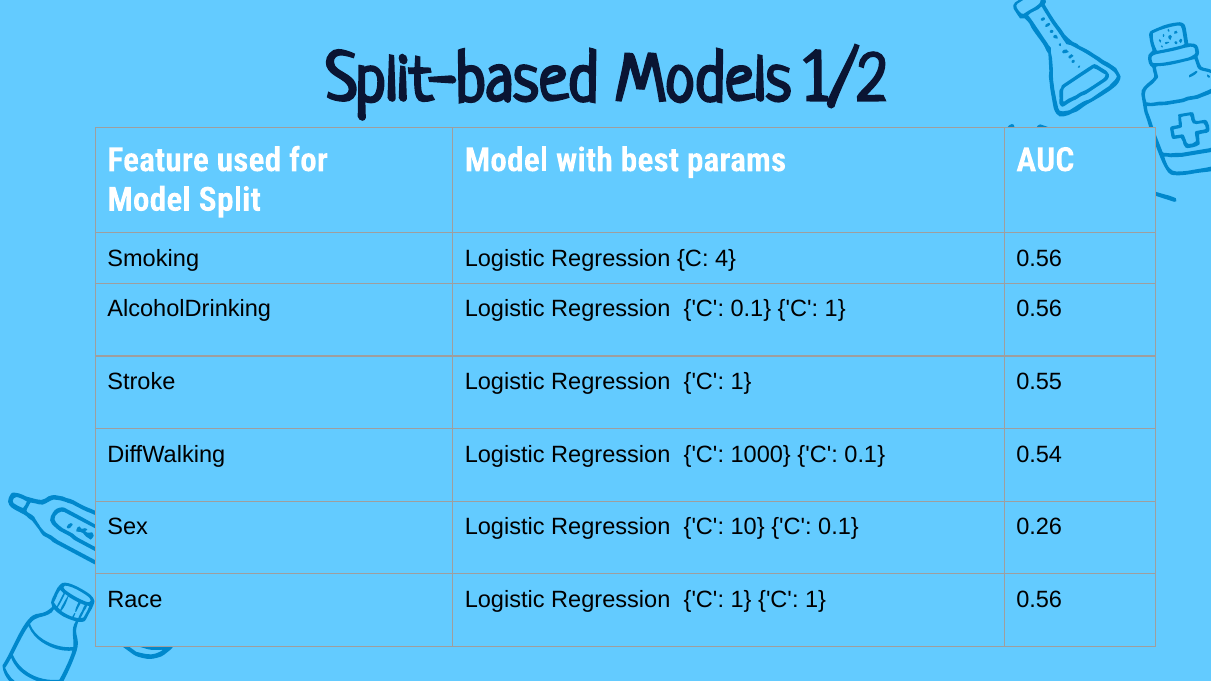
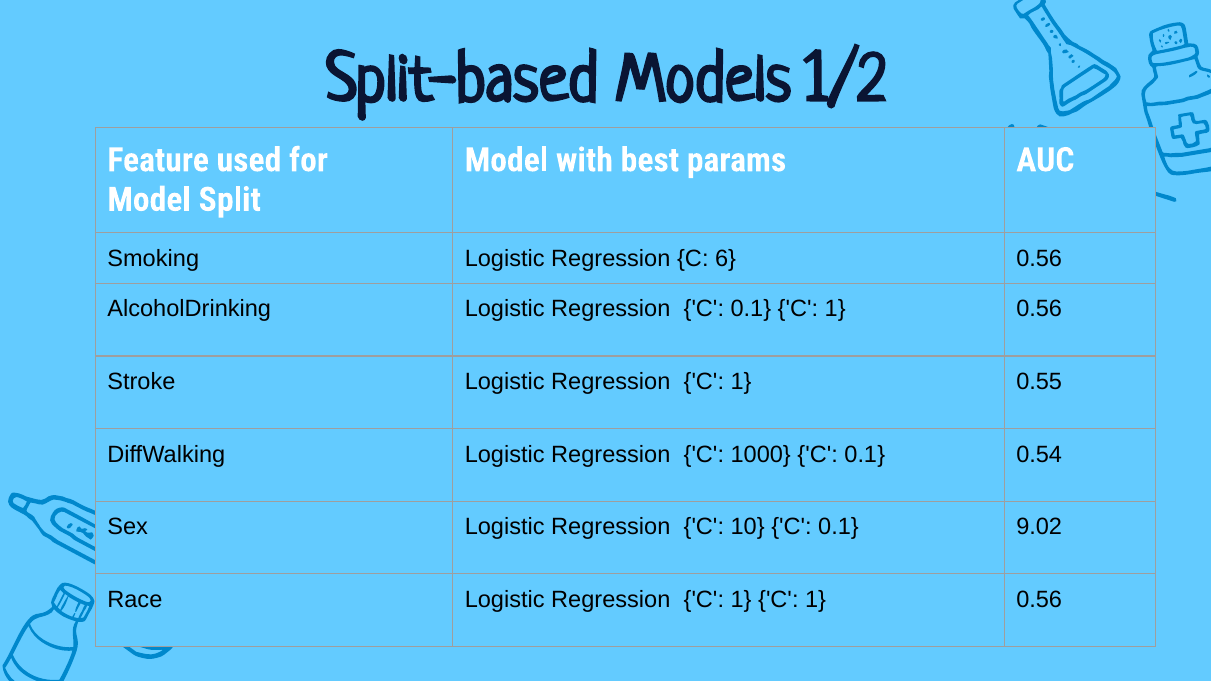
4: 4 -> 6
0.26: 0.26 -> 9.02
